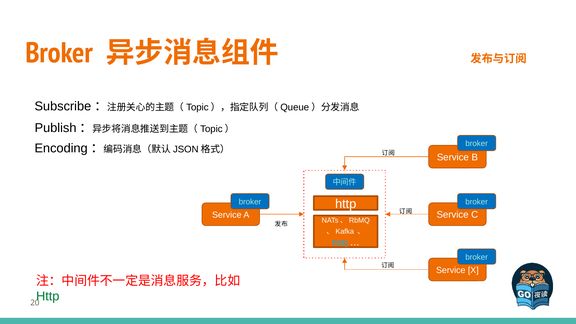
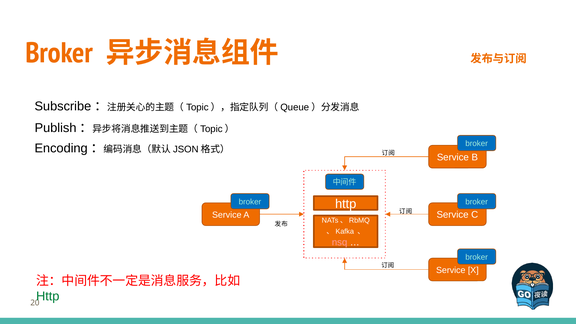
nsq colour: light blue -> pink
